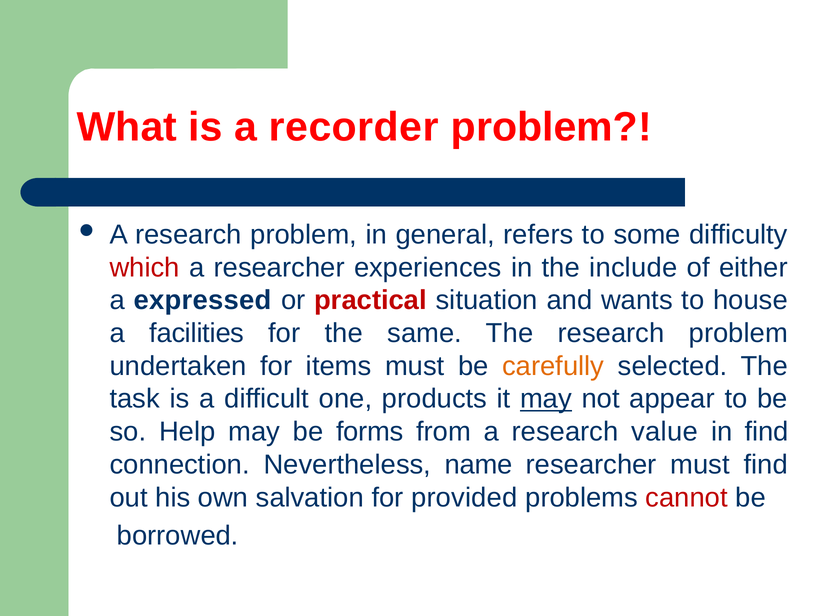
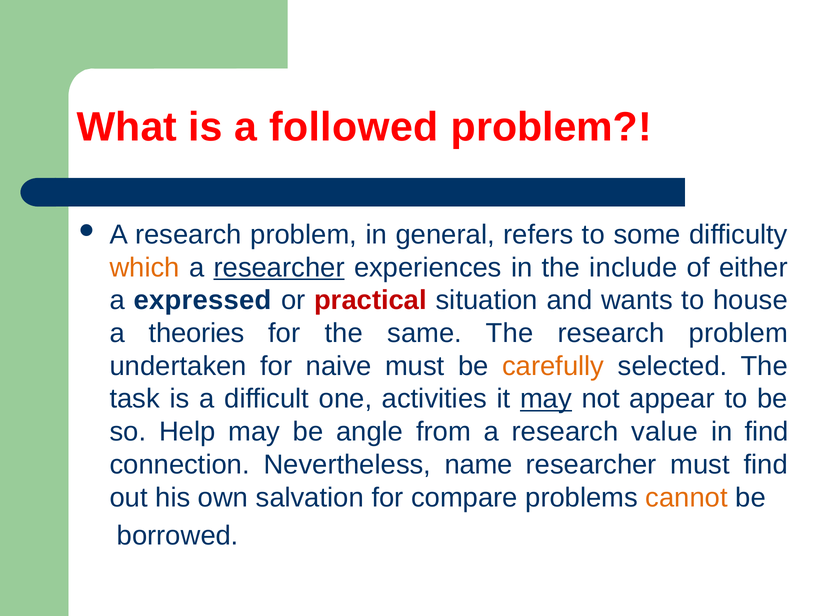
recorder: recorder -> followed
which colour: red -> orange
researcher at (279, 268) underline: none -> present
facilities: facilities -> theories
items: items -> naive
products: products -> activities
forms: forms -> angle
provided: provided -> compare
cannot colour: red -> orange
